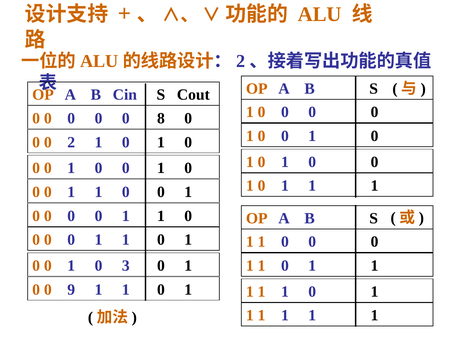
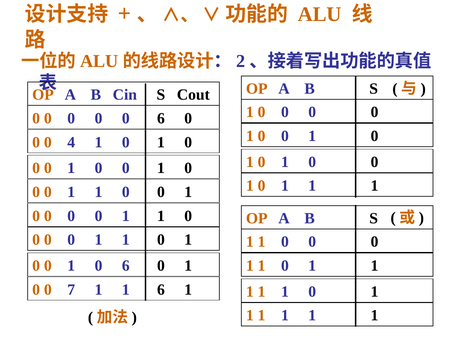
0 0 8: 8 -> 6
0 2: 2 -> 4
1 0 3: 3 -> 6
0 9: 9 -> 7
0 at (161, 290): 0 -> 6
